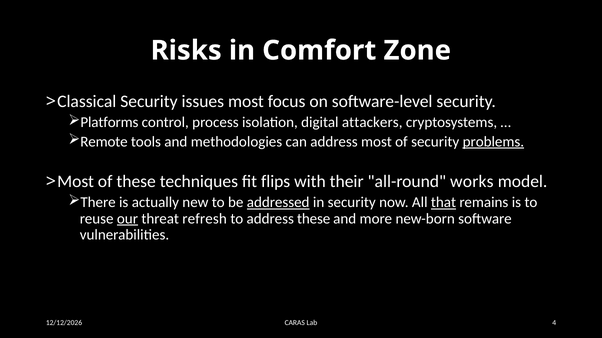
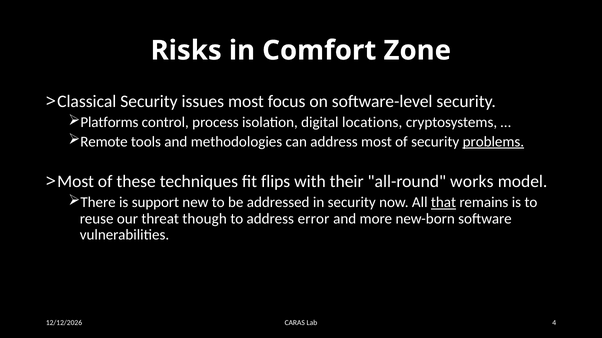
attackers: attackers -> locations
actually: actually -> support
addressed underline: present -> none
our underline: present -> none
refresh: refresh -> though
address these: these -> error
